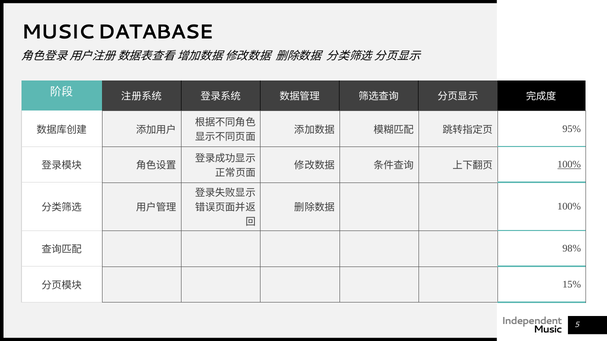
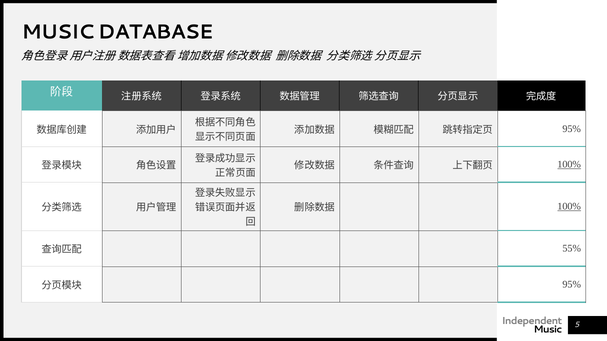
100% at (569, 207) underline: none -> present
98%: 98% -> 55%
15% at (572, 285): 15% -> 95%
